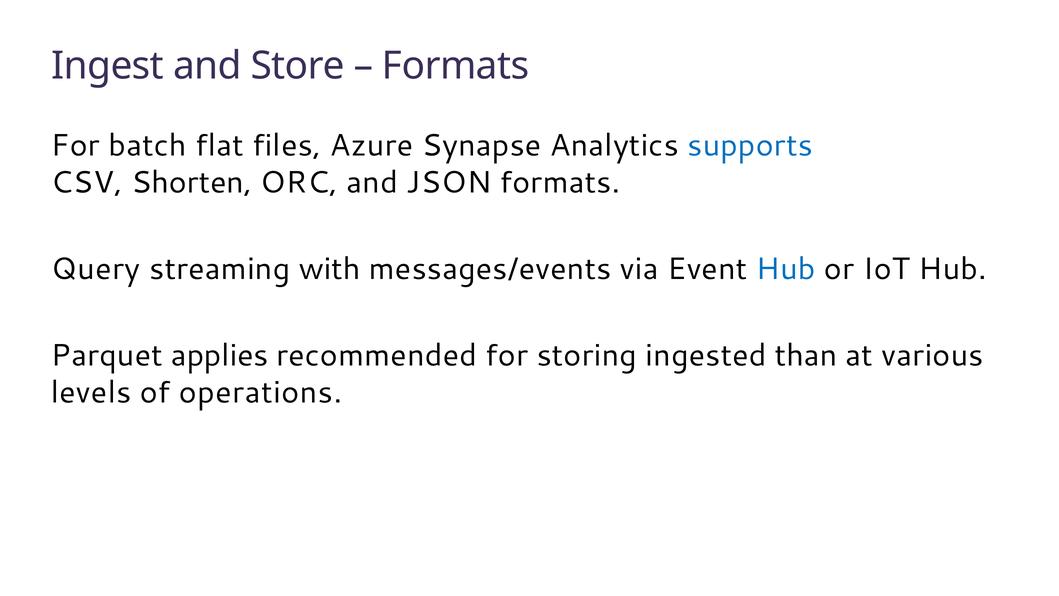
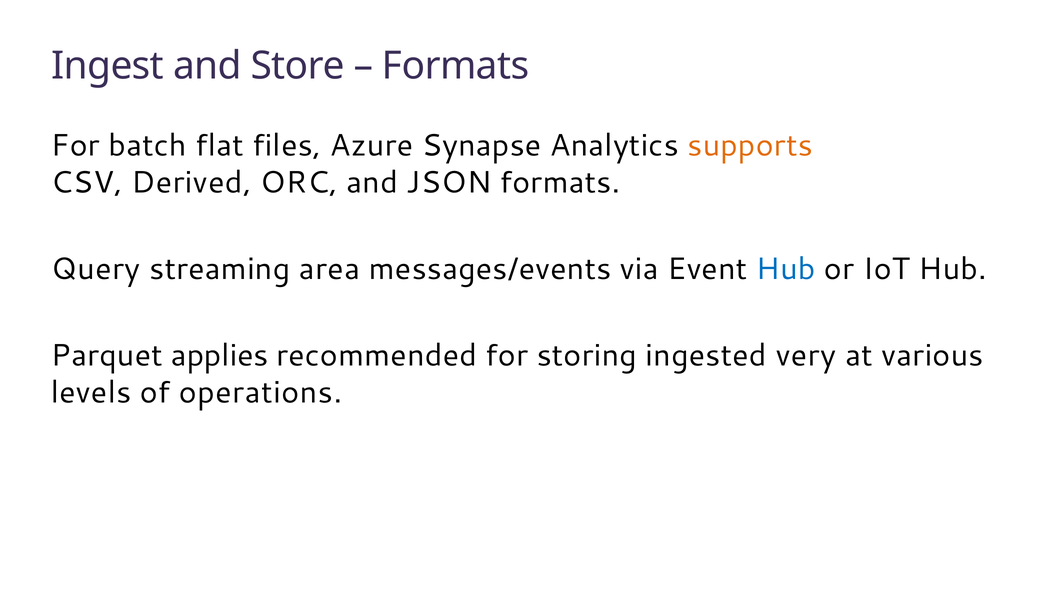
supports colour: blue -> orange
Shorten: Shorten -> Derived
with: with -> area
than: than -> very
